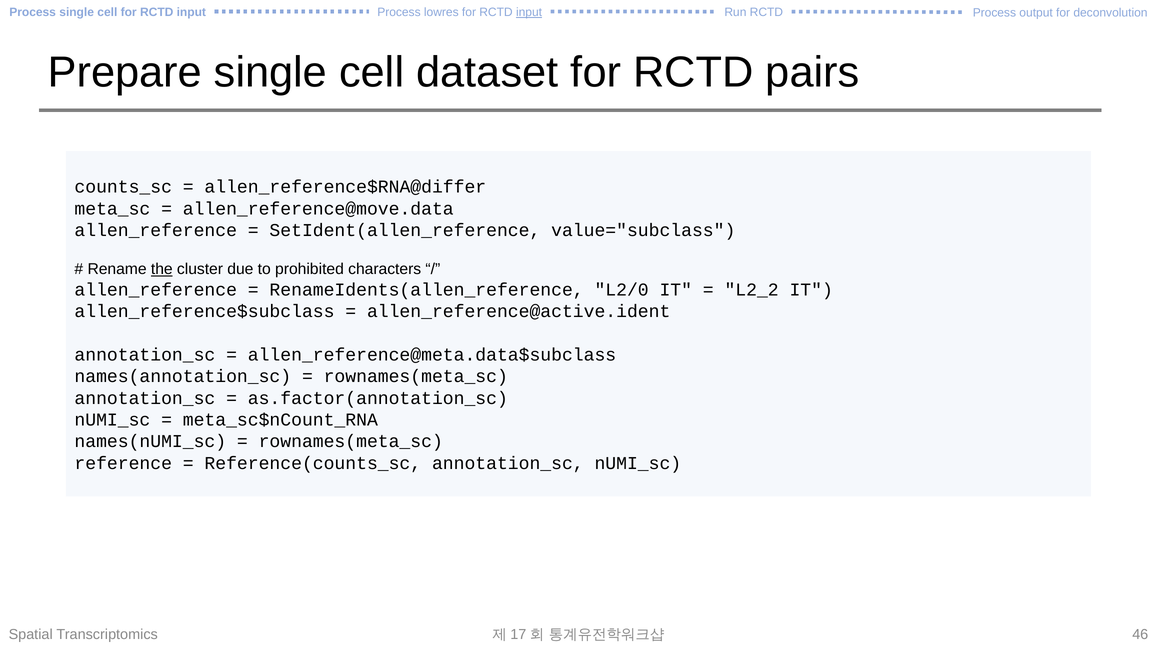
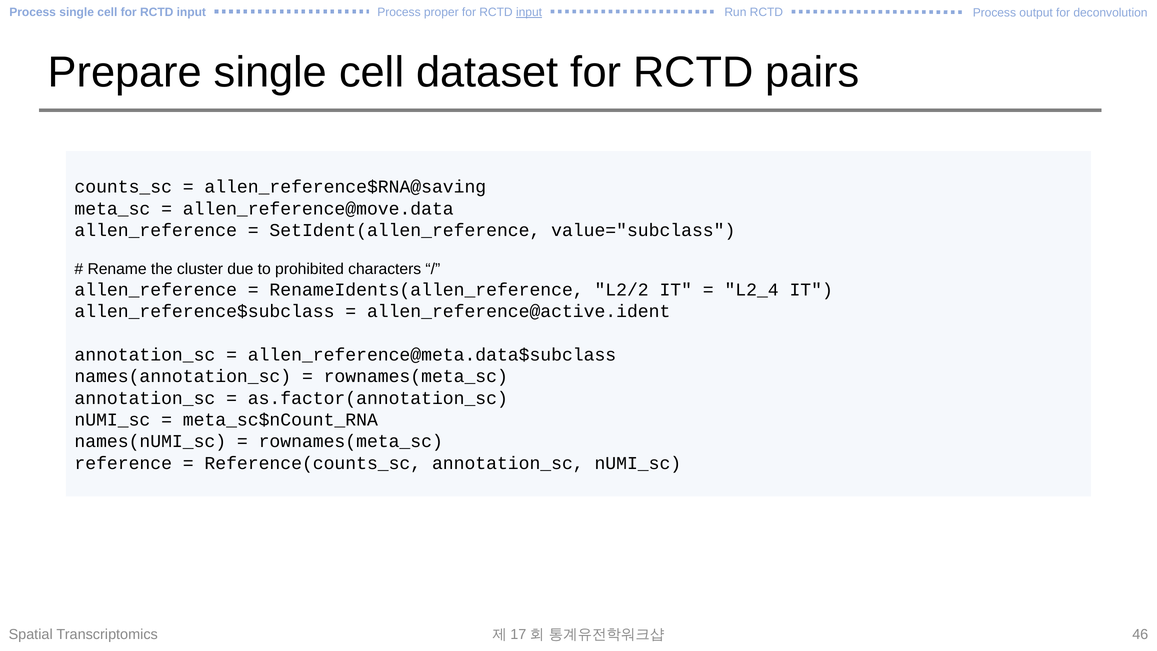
lowres: lowres -> proper
allen_reference$RNA@differ: allen_reference$RNA@differ -> allen_reference$RNA@saving
the underline: present -> none
L2/0: L2/0 -> L2/2
L2_2: L2_2 -> L2_4
